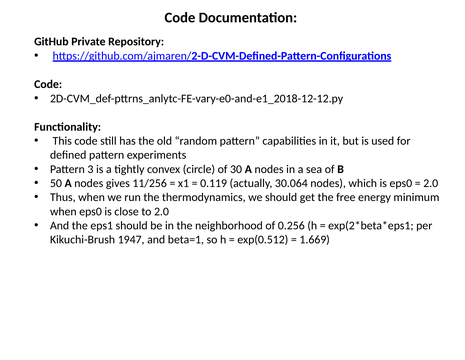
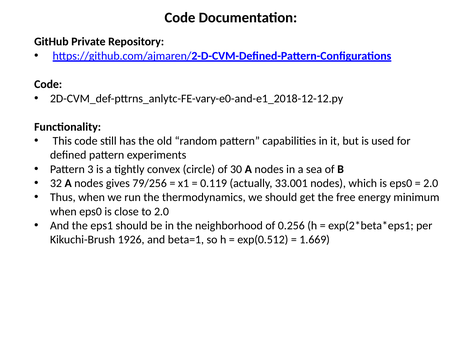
50: 50 -> 32
11/256: 11/256 -> 79/256
30.064: 30.064 -> 33.001
1947: 1947 -> 1926
